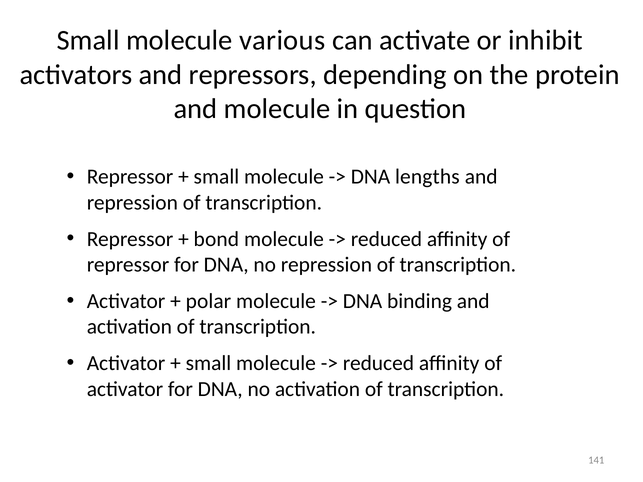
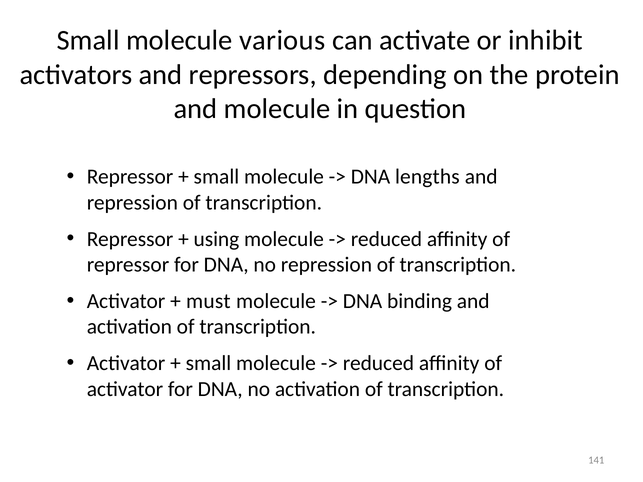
bond: bond -> using
polar: polar -> must
